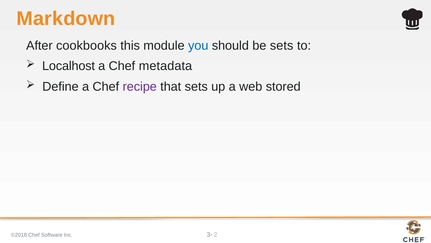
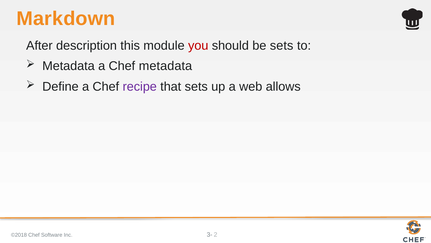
cookbooks: cookbooks -> description
you colour: blue -> red
Localhost at (69, 66): Localhost -> Metadata
stored: stored -> allows
